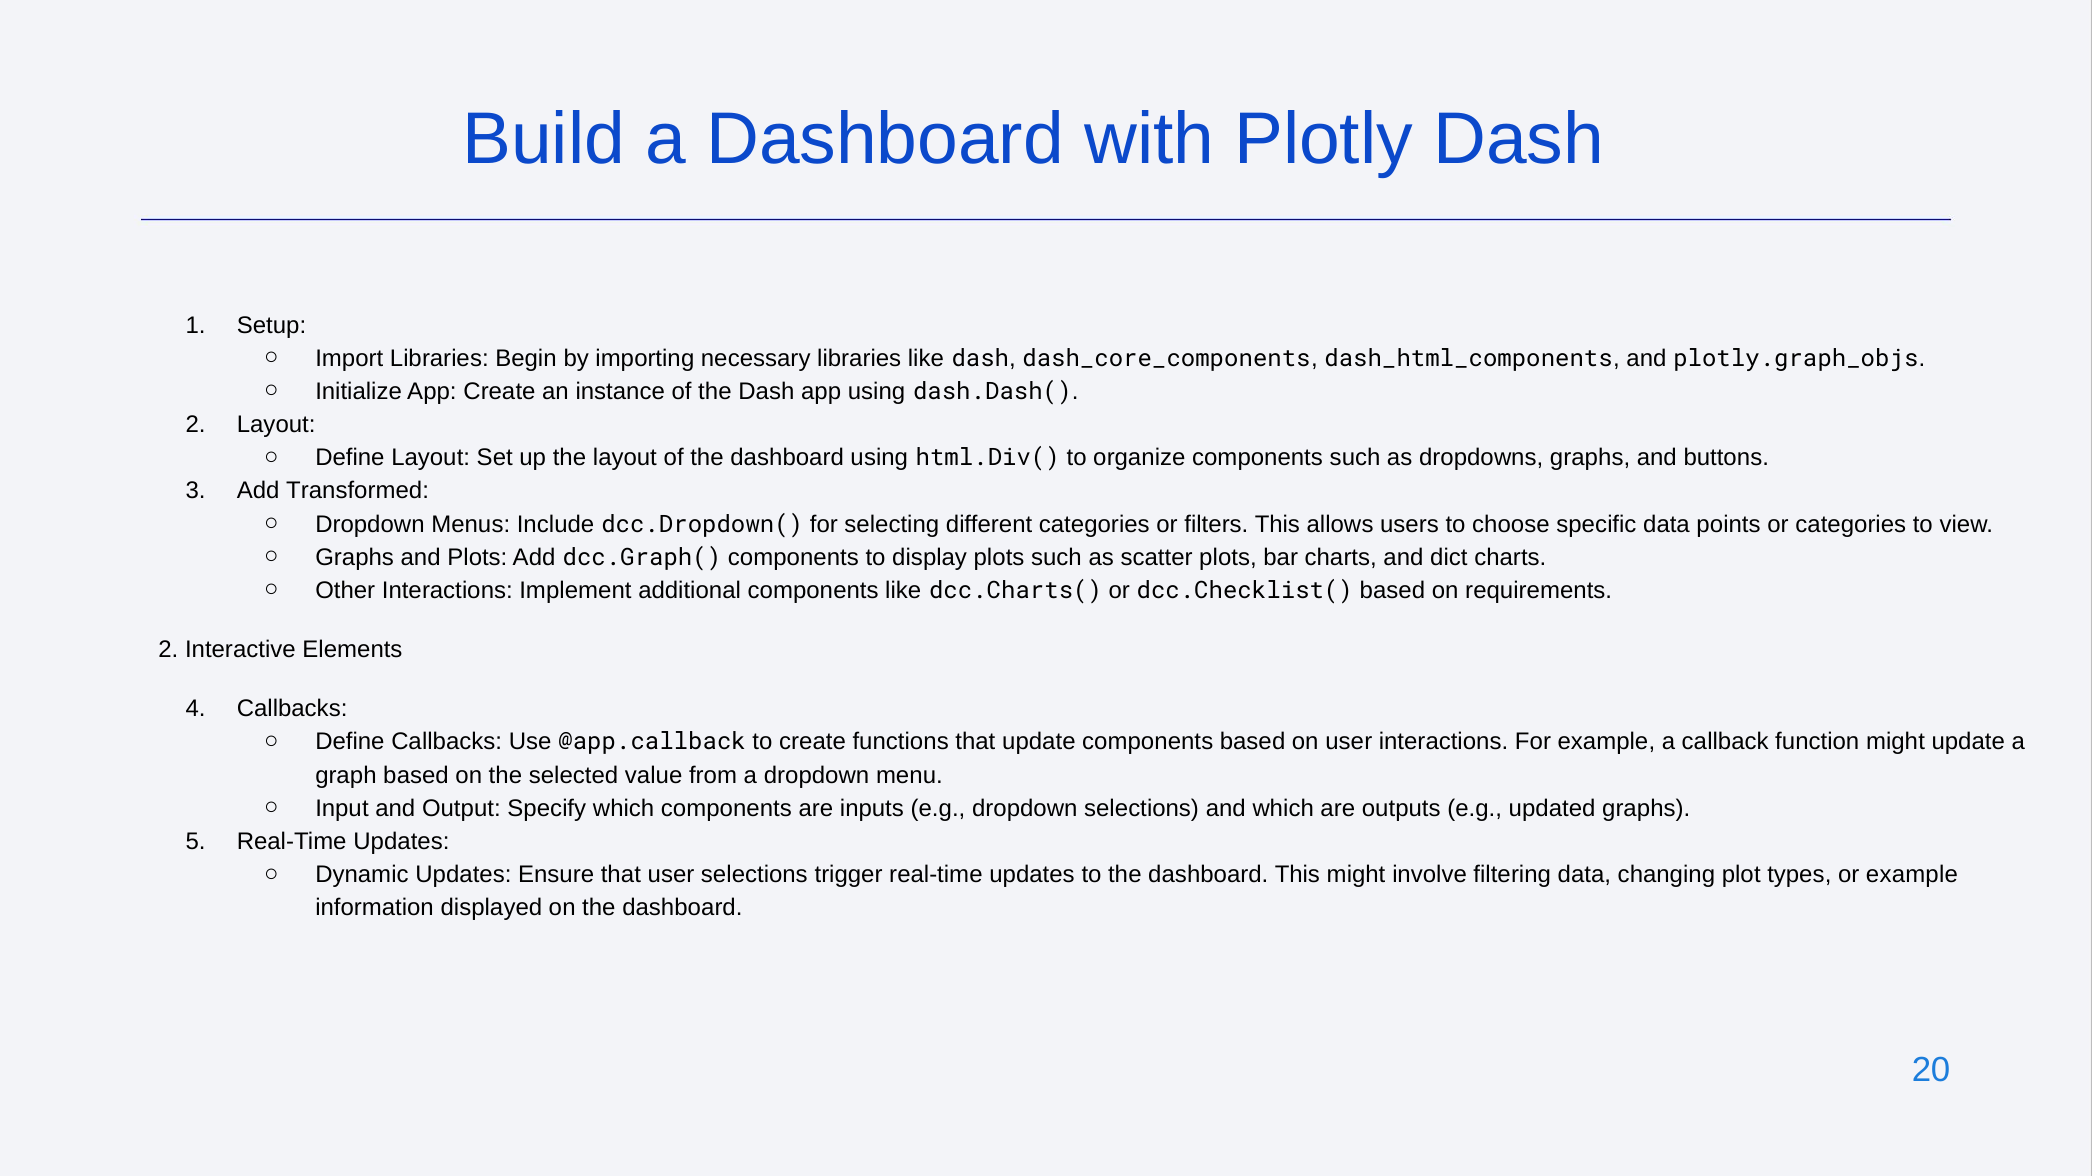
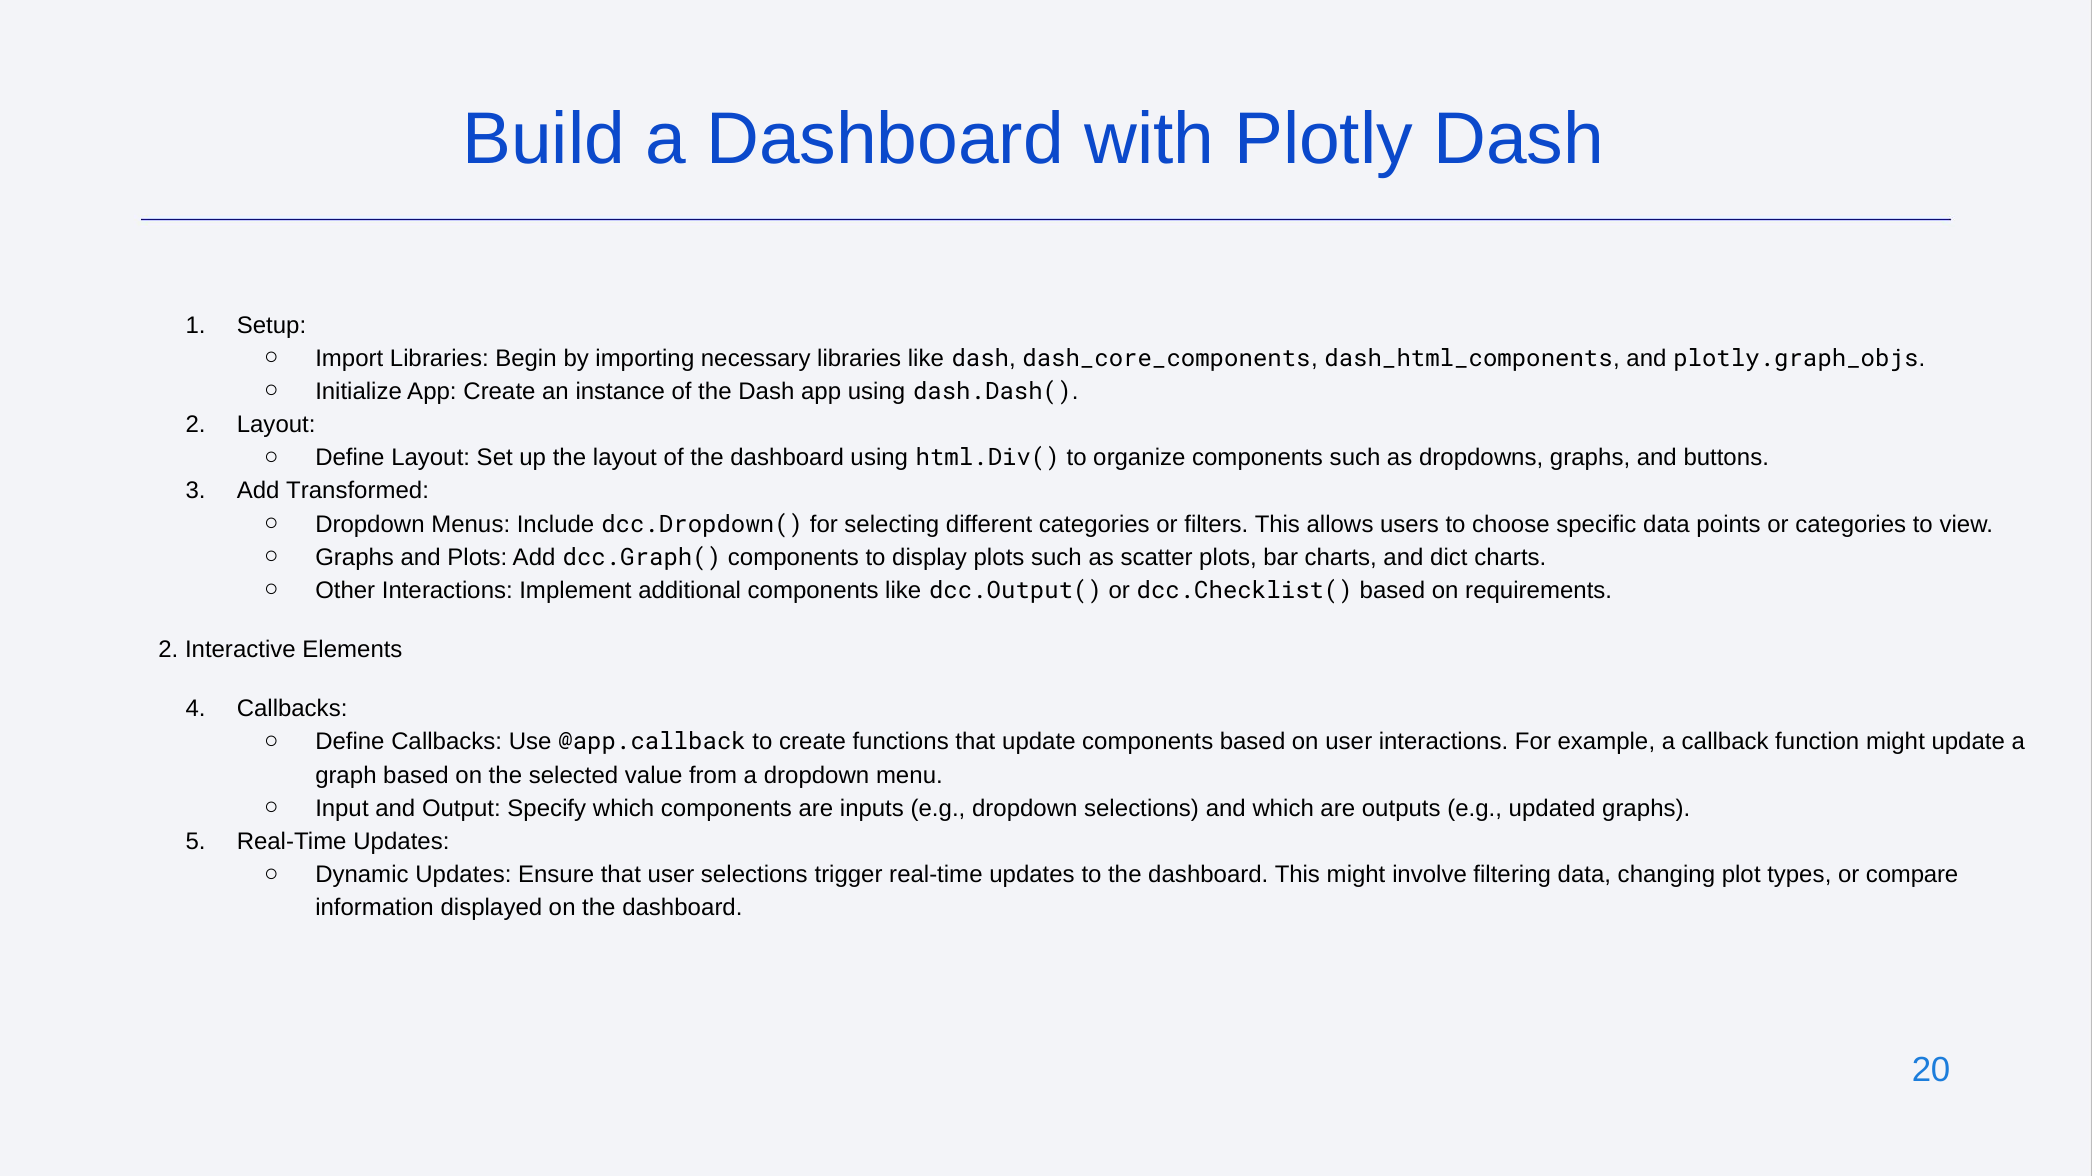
dcc.Charts(: dcc.Charts( -> dcc.Output(
or example: example -> compare
